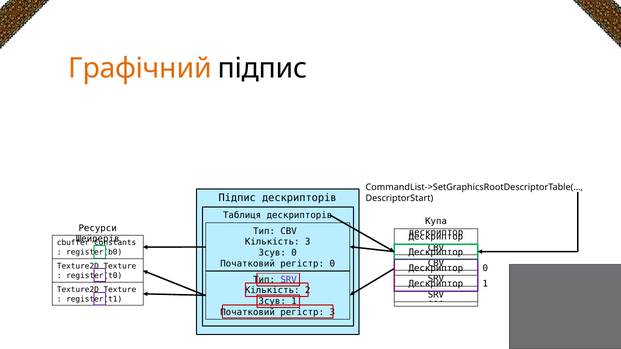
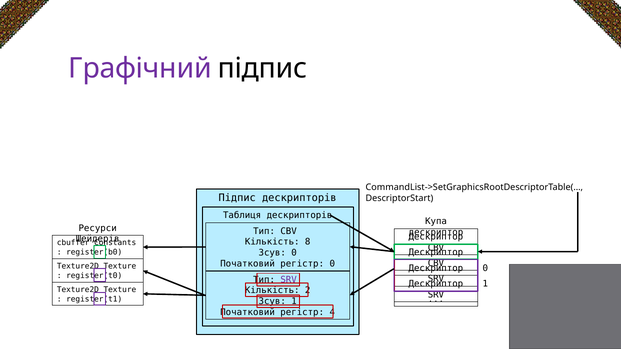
Графічний colour: orange -> purple
Кількість 3: 3 -> 8
регістр 3: 3 -> 4
